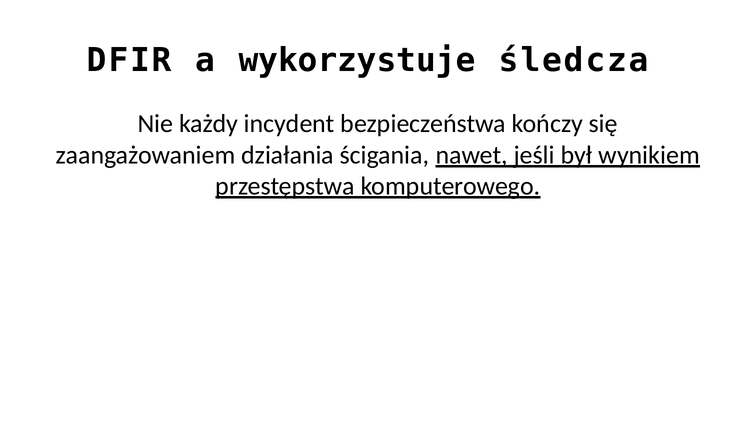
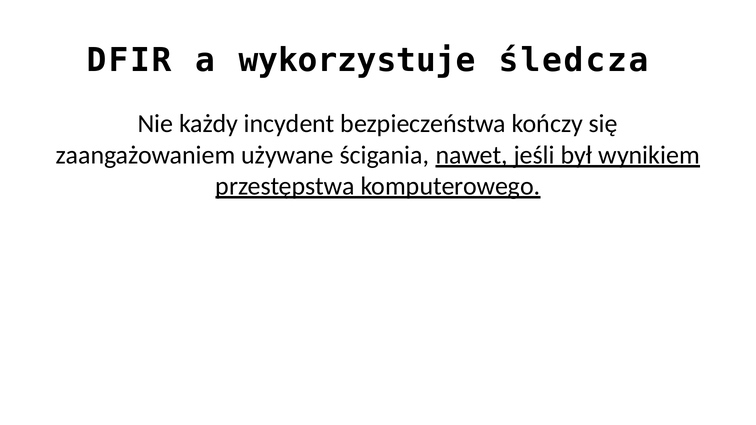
działania: działania -> używane
